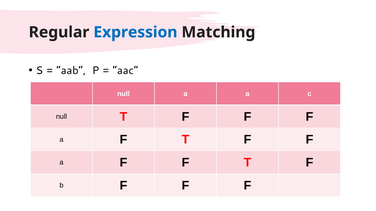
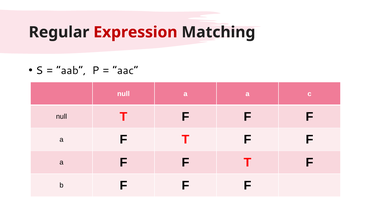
Expression colour: blue -> red
